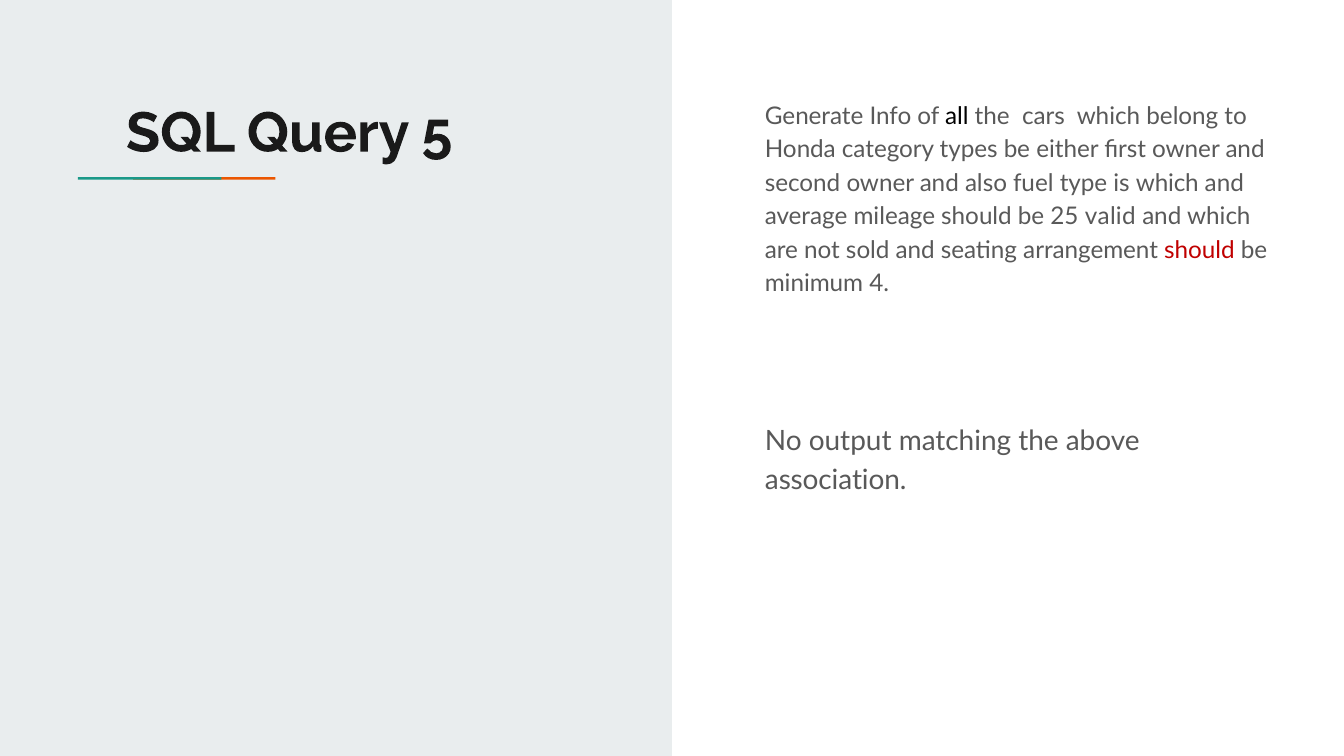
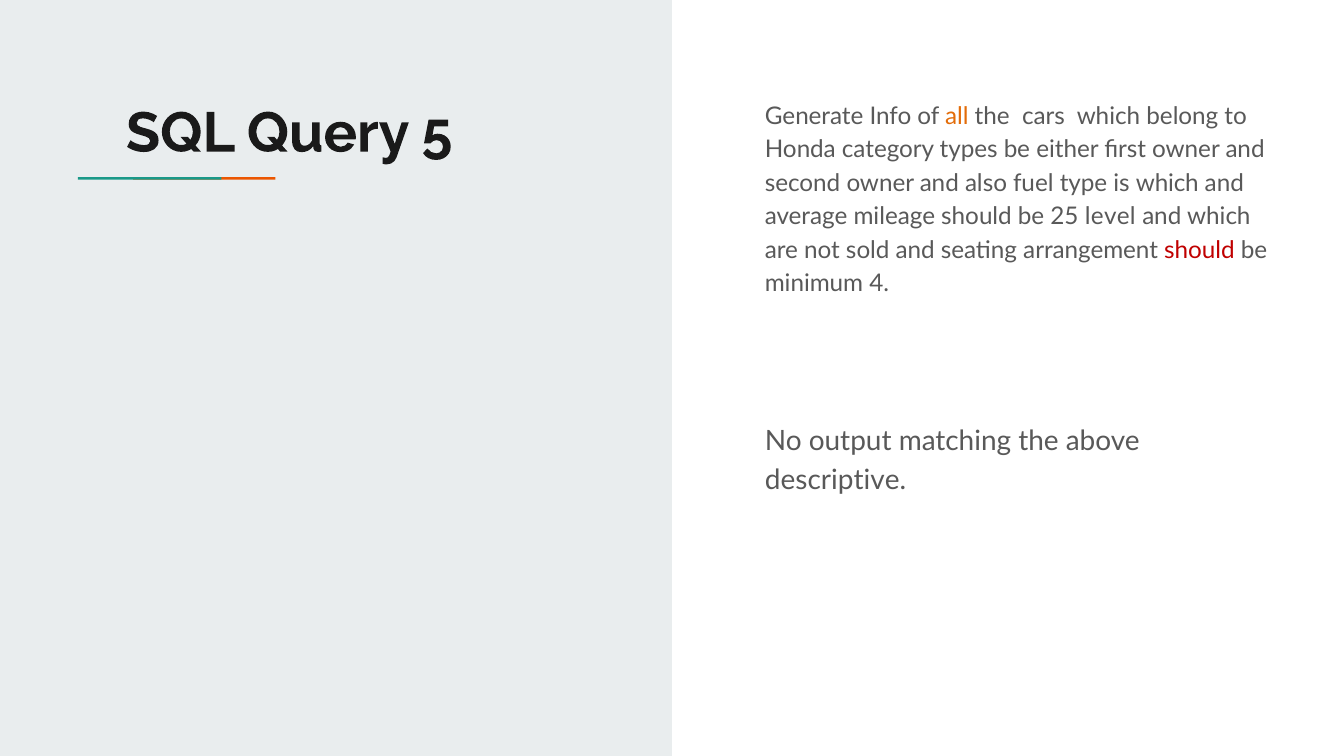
all colour: black -> orange
valid: valid -> level
association: association -> descriptive
